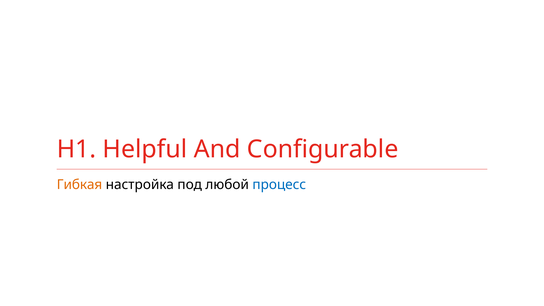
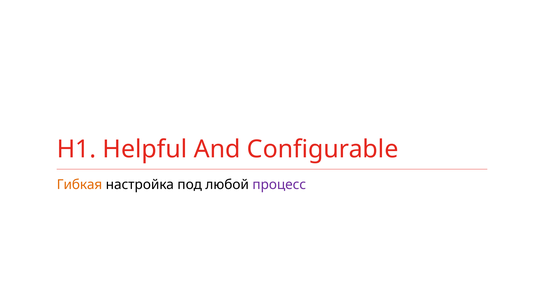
процесс colour: blue -> purple
